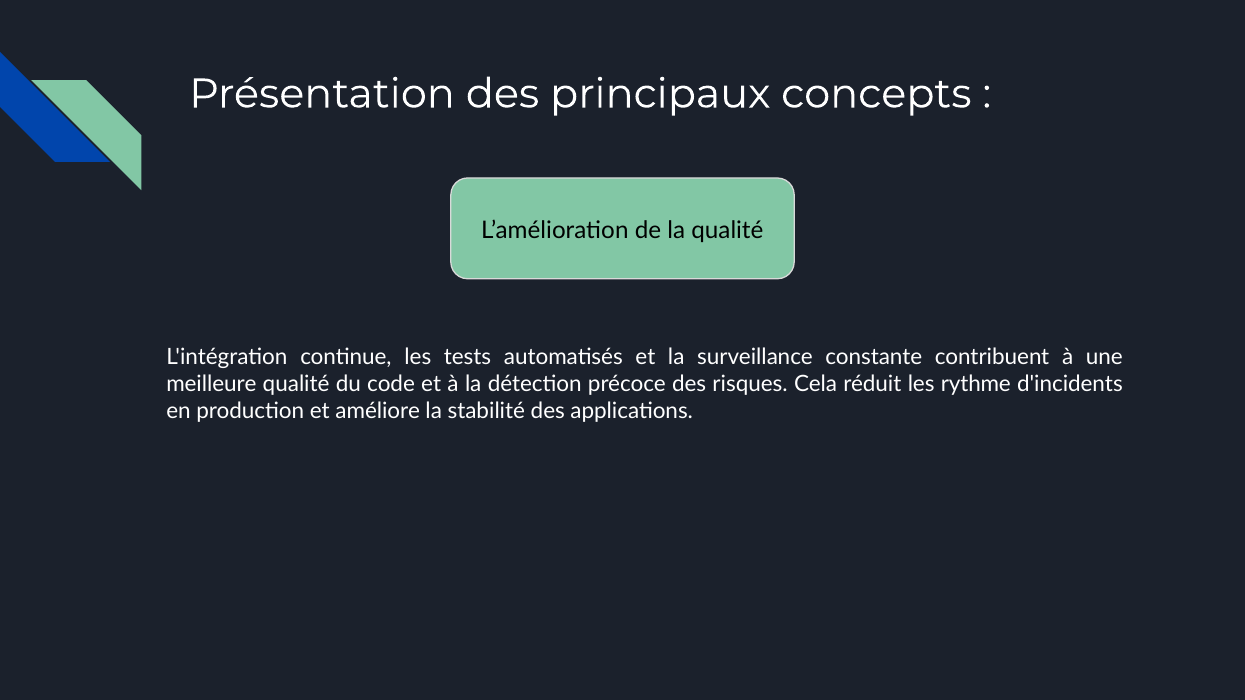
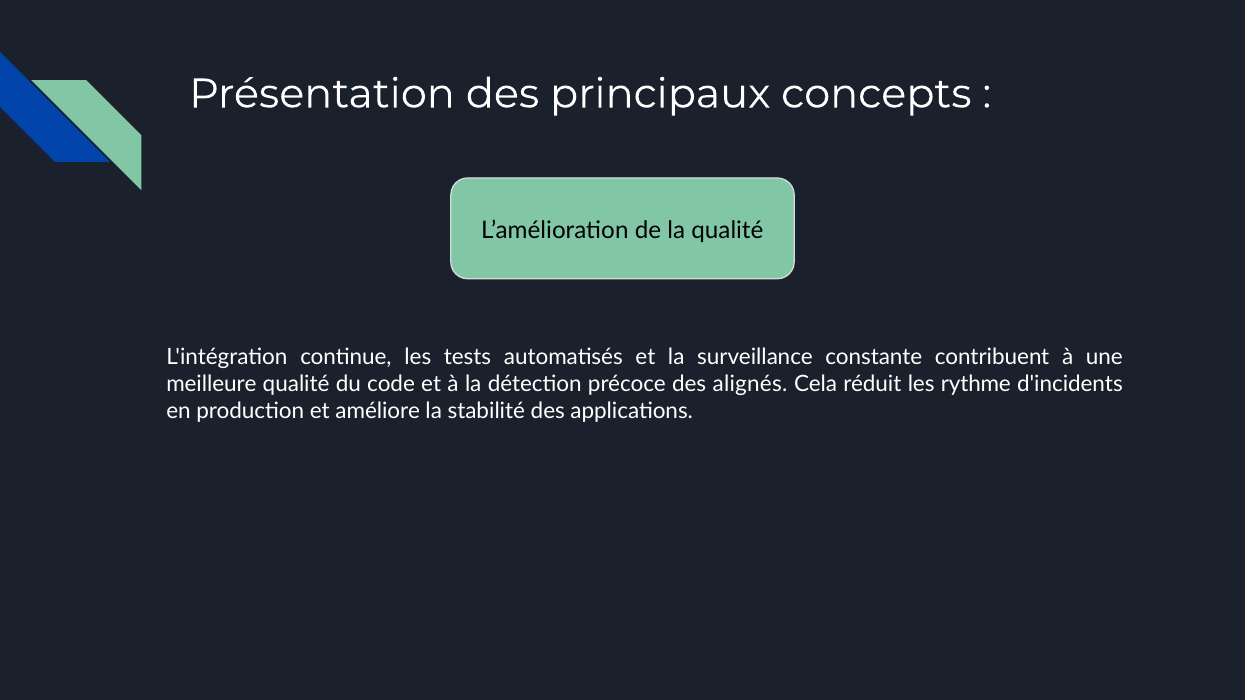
risques: risques -> alignés
